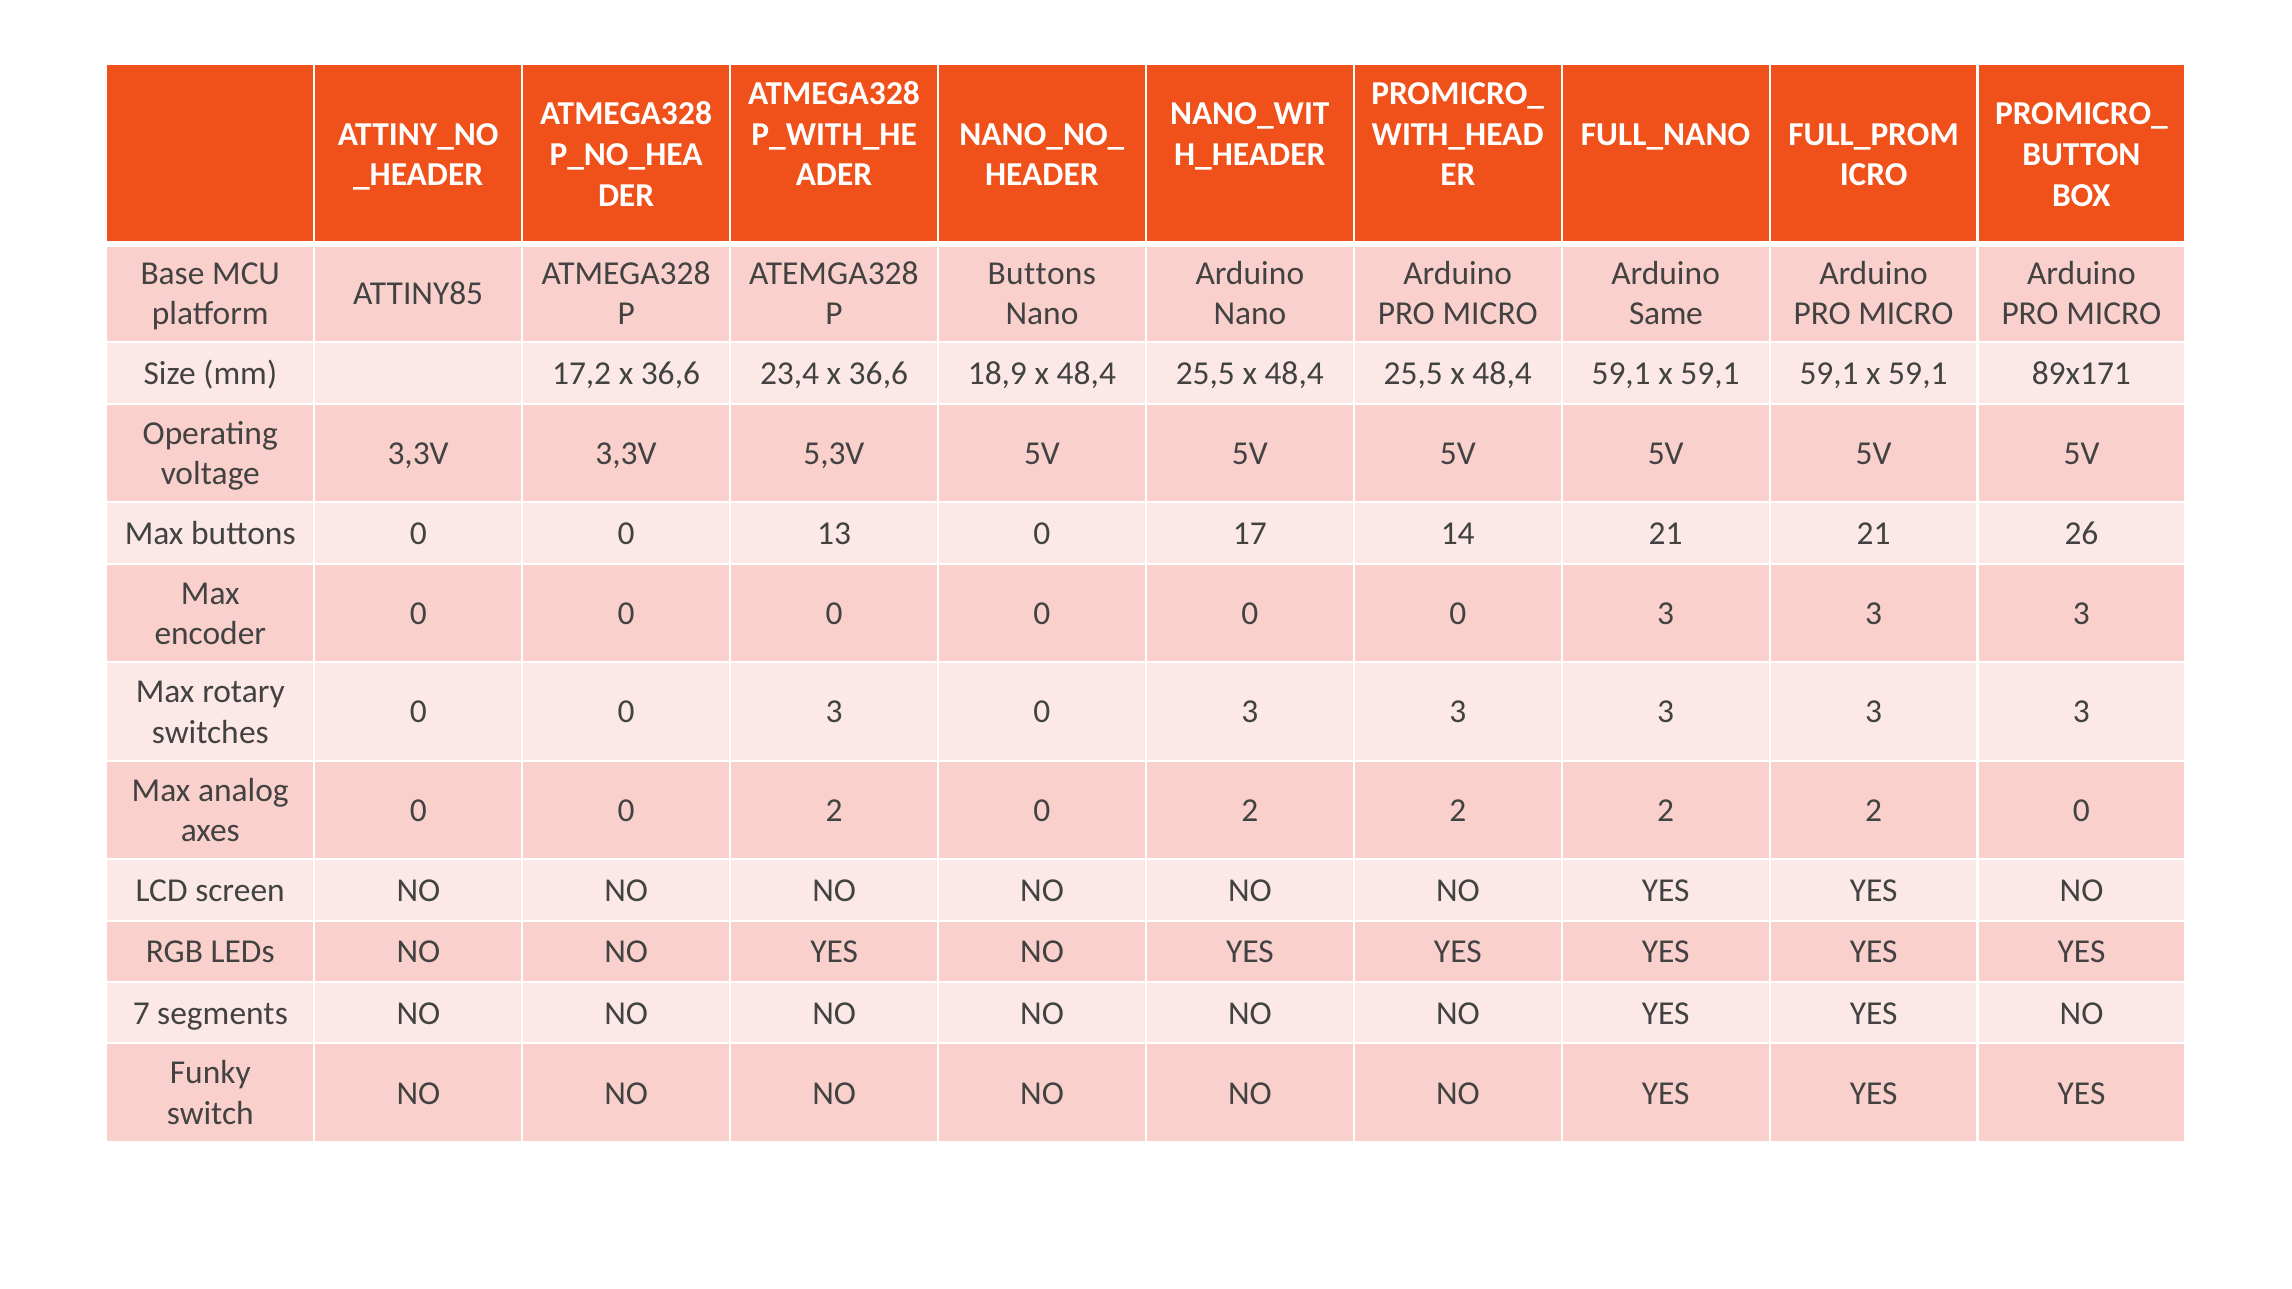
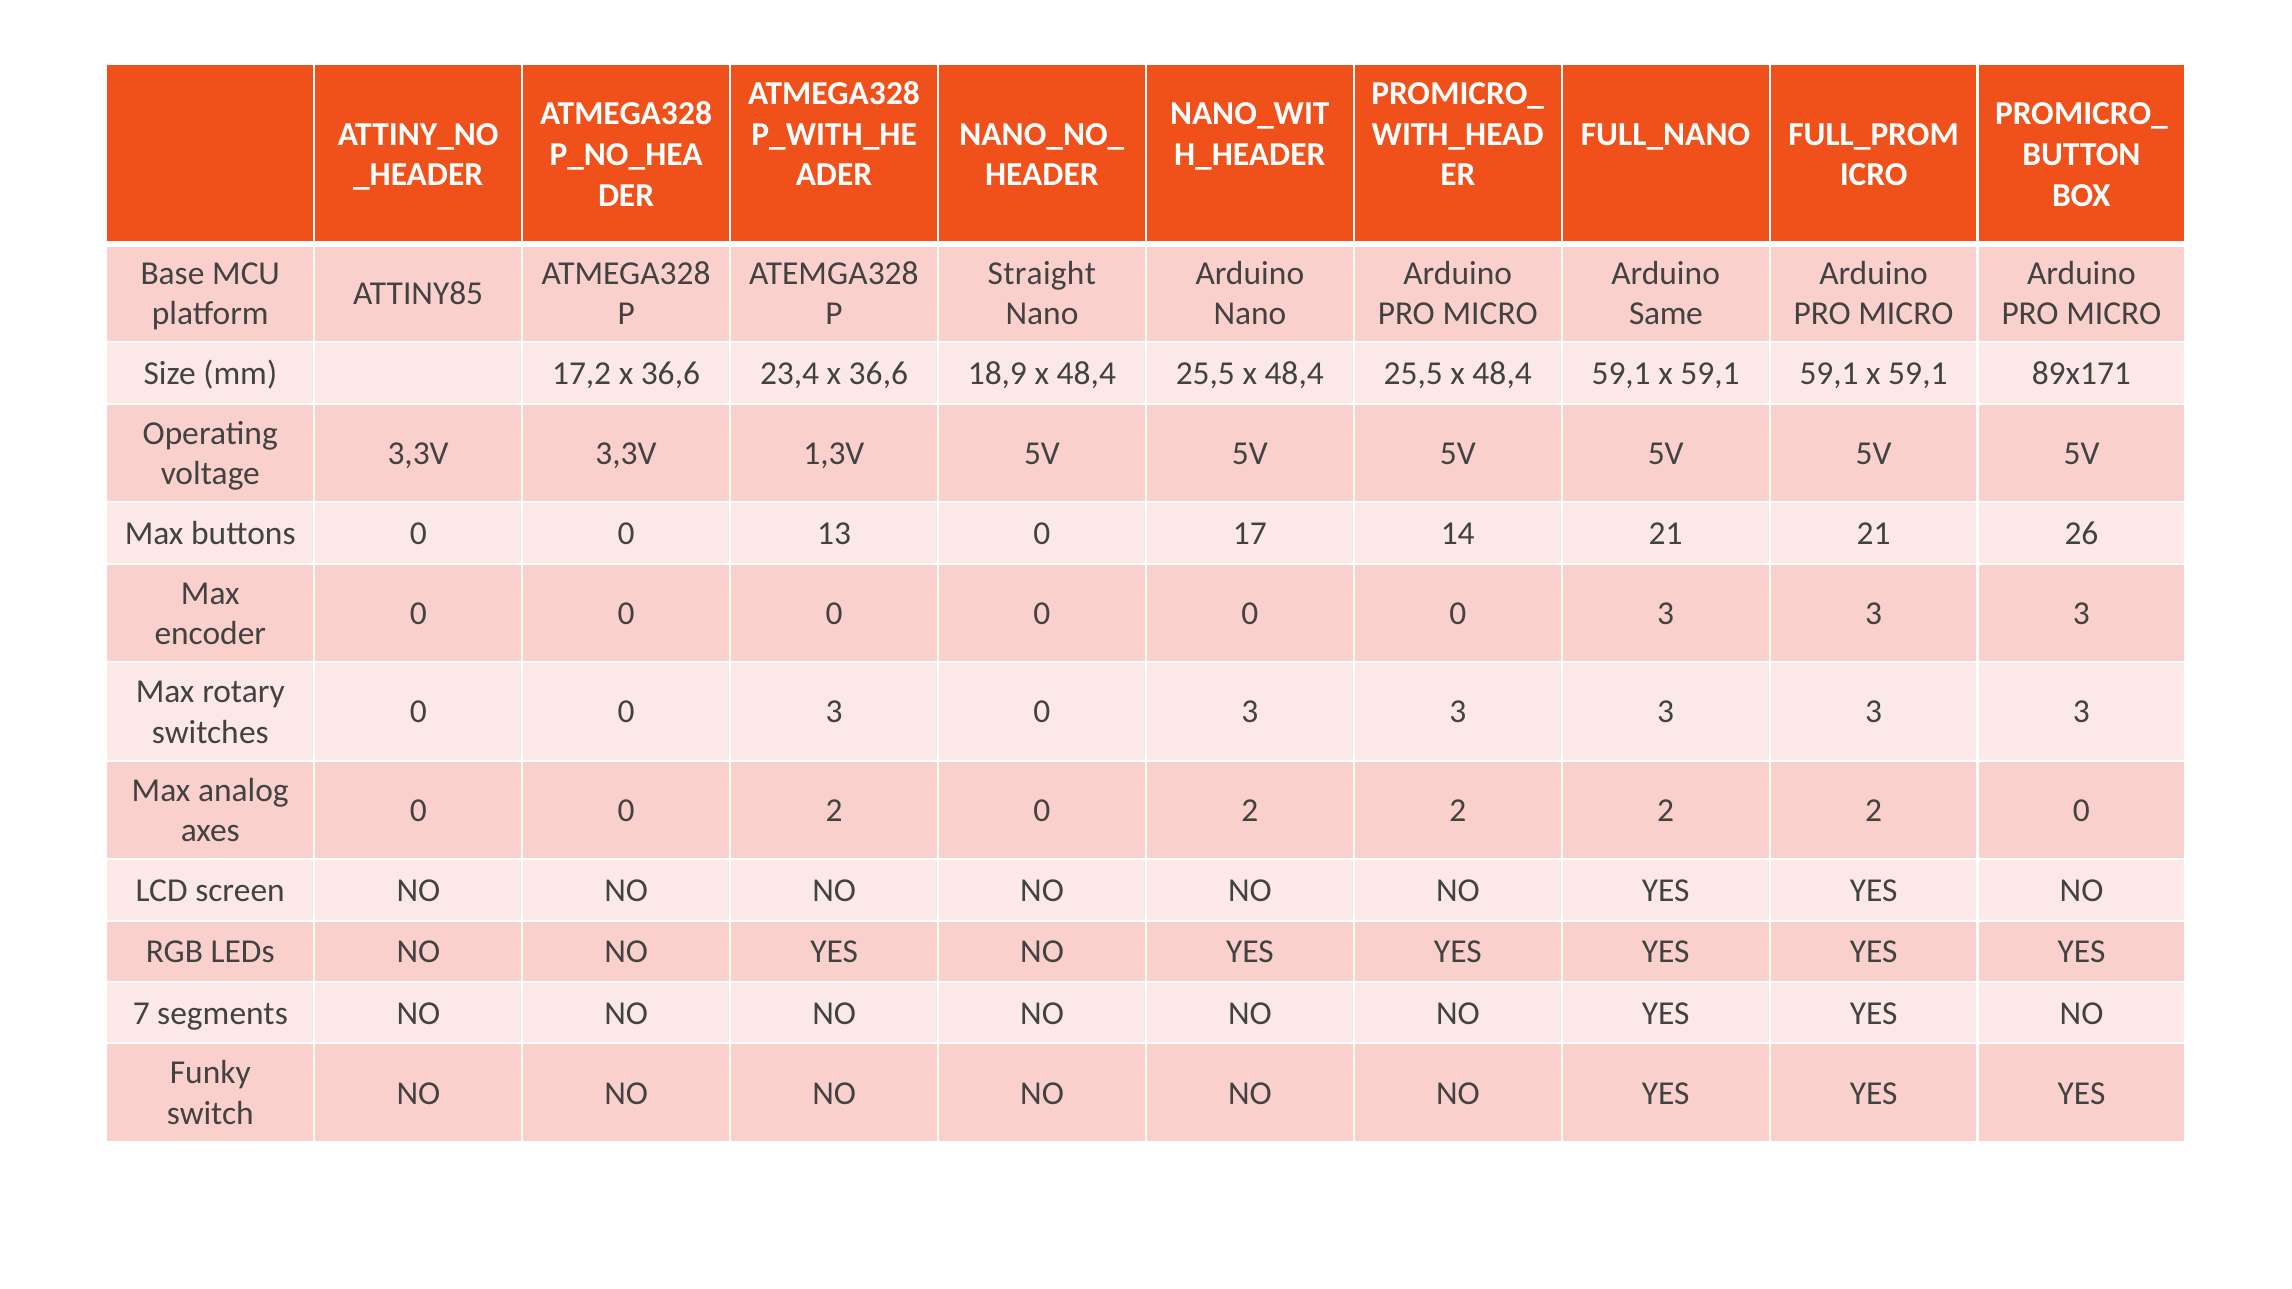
Buttons at (1042, 273): Buttons -> Straight
5,3V: 5,3V -> 1,3V
